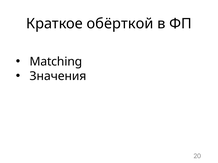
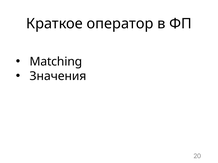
обёрткой: обёрткой -> оператор
